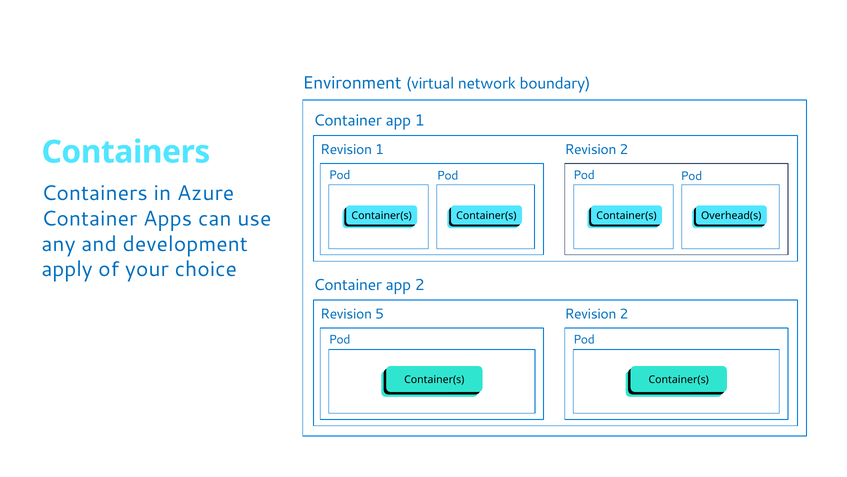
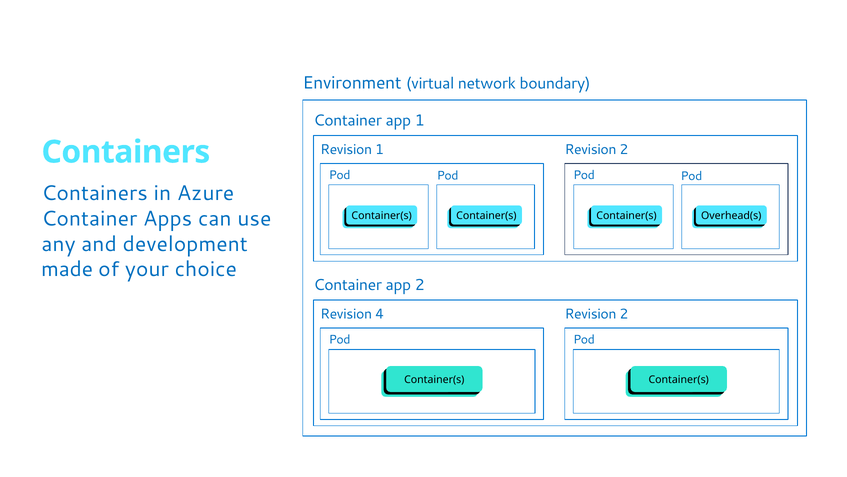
apply: apply -> made
5: 5 -> 4
